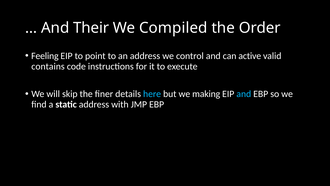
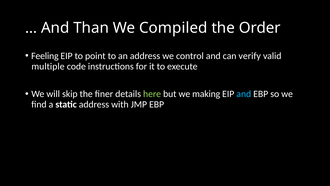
Their: Their -> Than
active: active -> verify
contains: contains -> multiple
here colour: light blue -> light green
